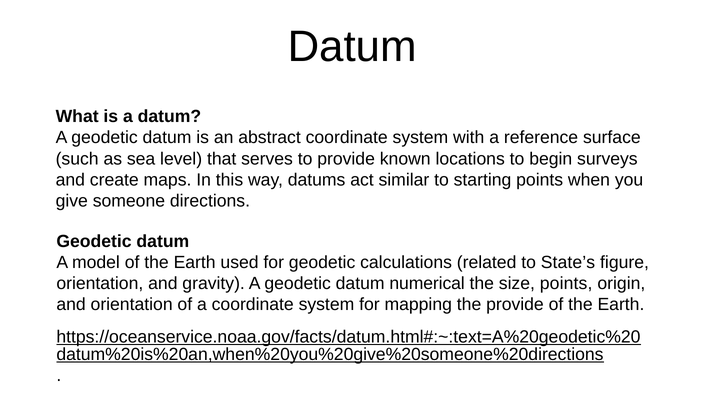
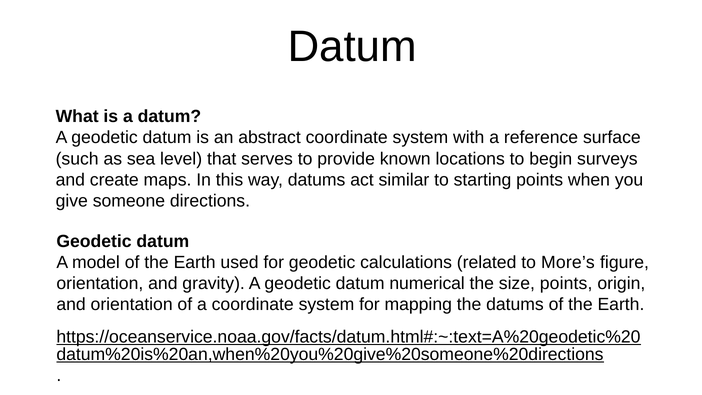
State’s: State’s -> More’s
the provide: provide -> datums
